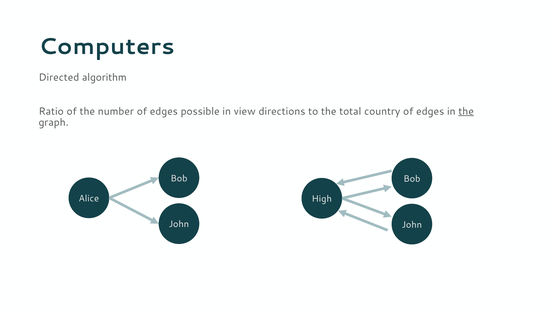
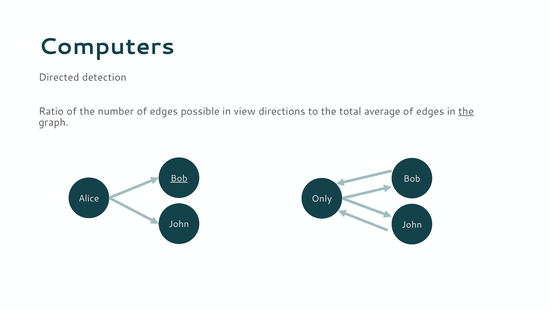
algorithm: algorithm -> detection
country: country -> average
Bob at (179, 178) underline: none -> present
High: High -> Only
